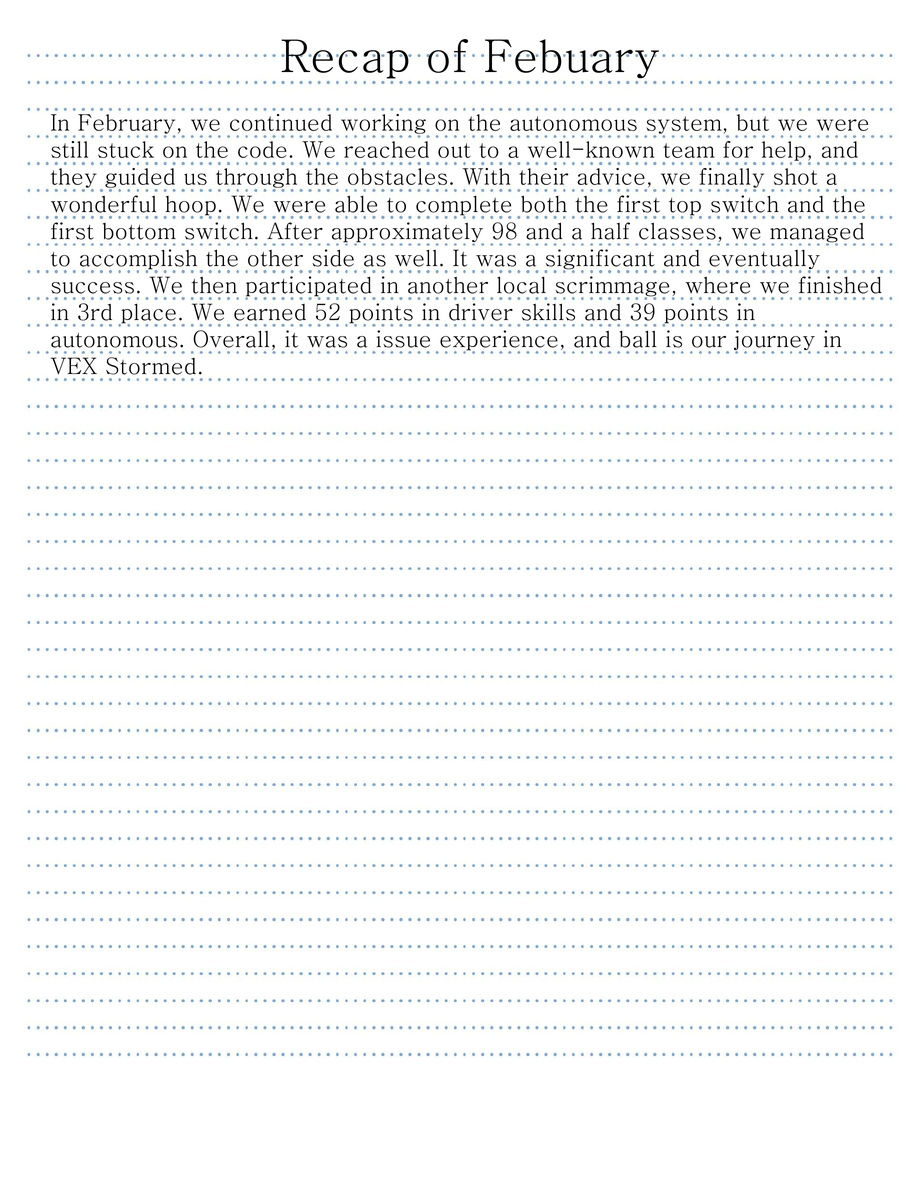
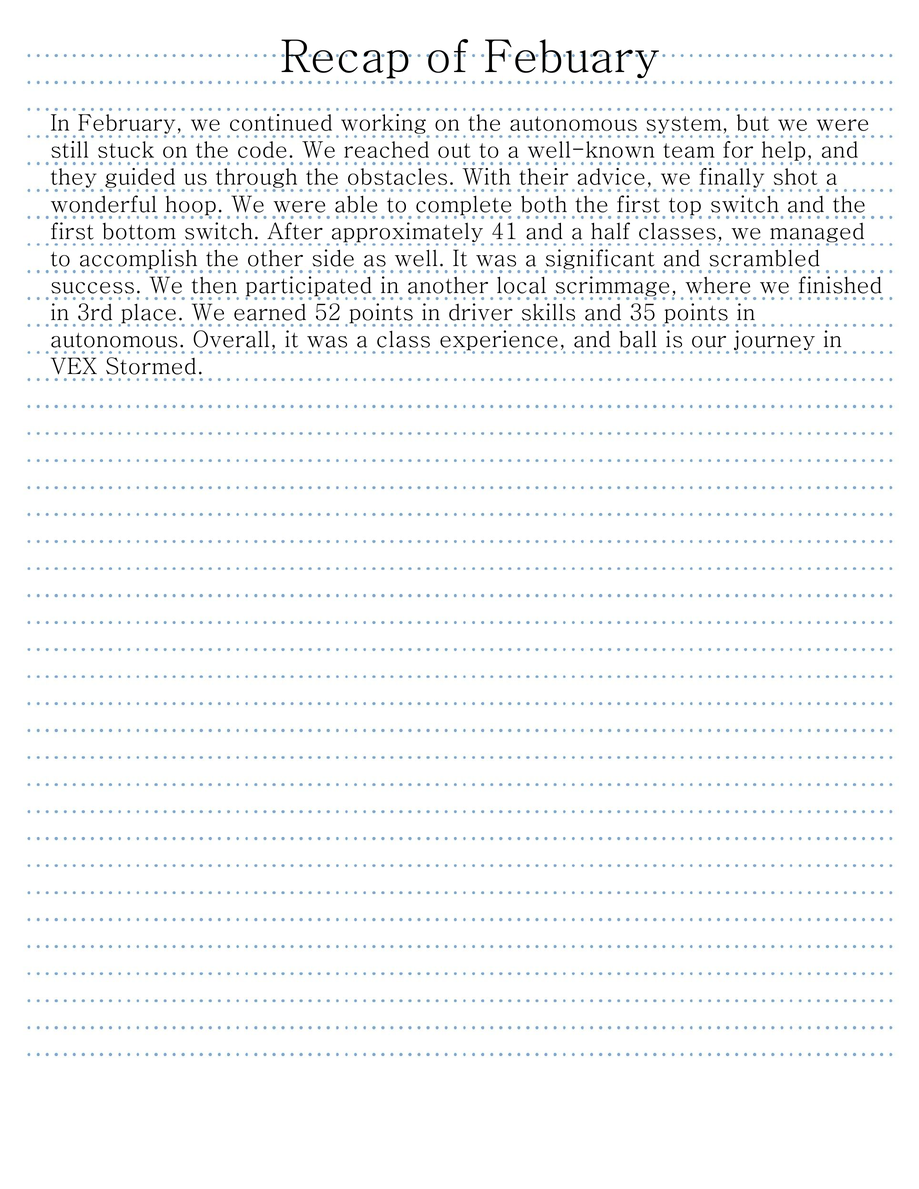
98: 98 -> 41
eventually: eventually -> scrambled
39: 39 -> 35
issue: issue -> class
